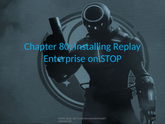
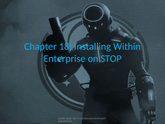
80: 80 -> 18
Replay: Replay -> Within
